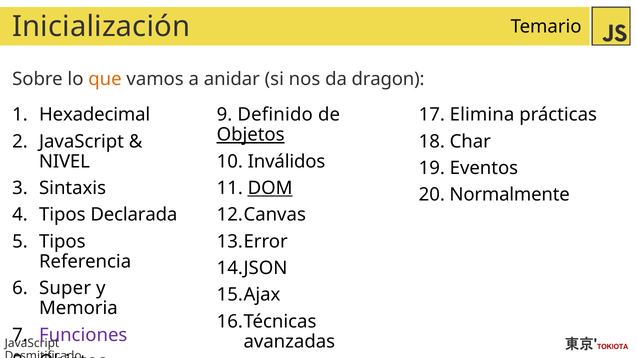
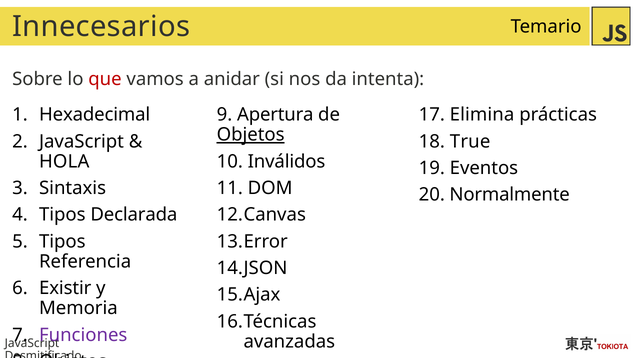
Inicialización: Inicialización -> Innecesarios
que colour: orange -> red
dragon: dragon -> intenta
Definido: Definido -> Apertura
Char: Char -> True
NIVEL: NIVEL -> HOLA
DOM underline: present -> none
Super: Super -> Existir
